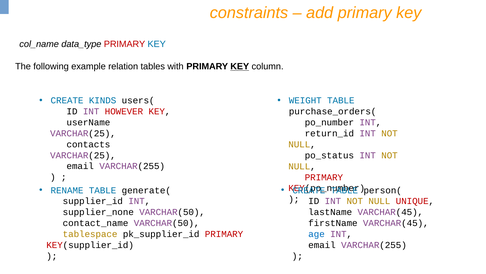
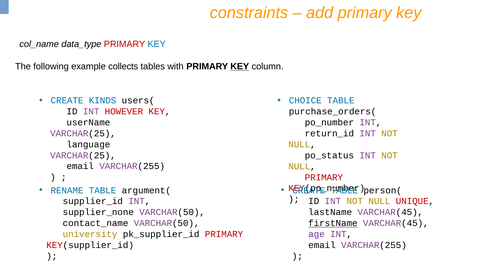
relation: relation -> collects
WEIGHT: WEIGHT -> CHOICE
contacts: contacts -> language
generate(: generate( -> argument(
firstName underline: none -> present
tablespace: tablespace -> university
age colour: blue -> purple
